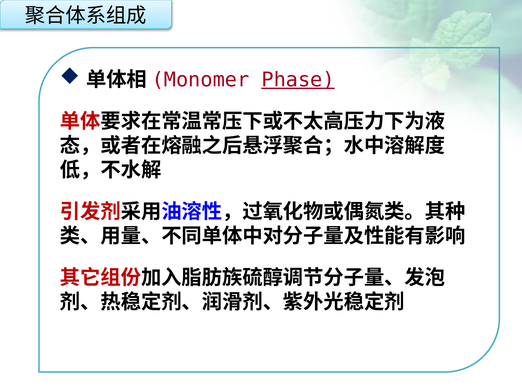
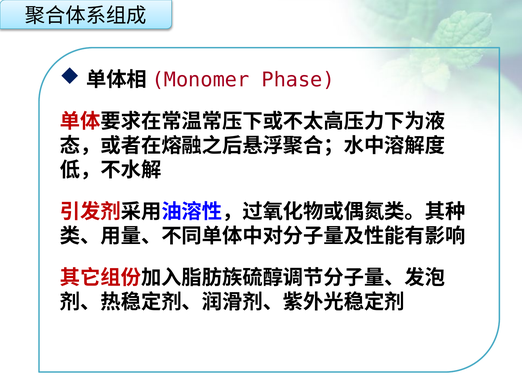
Phase underline: present -> none
